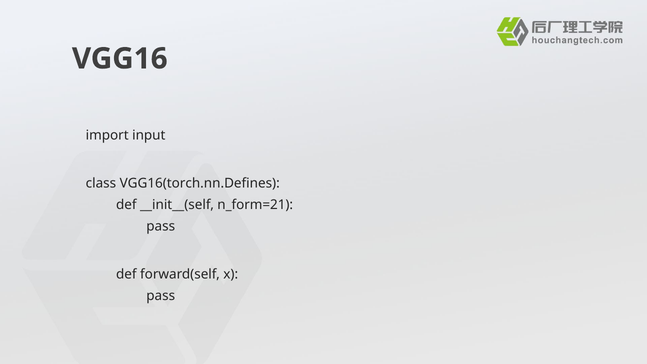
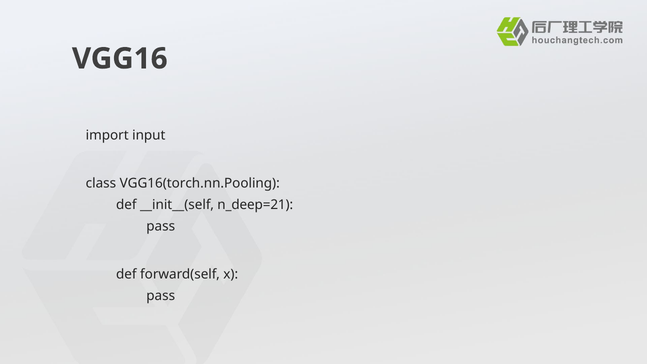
VGG16(torch.nn.Defines: VGG16(torch.nn.Defines -> VGG16(torch.nn.Pooling
n_form=21: n_form=21 -> n_deep=21
